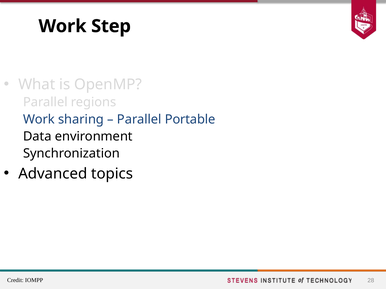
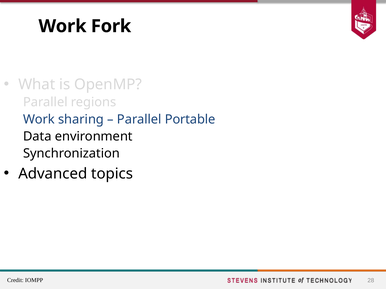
Step: Step -> Fork
